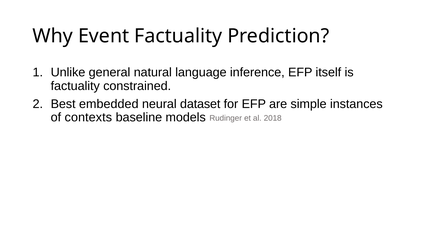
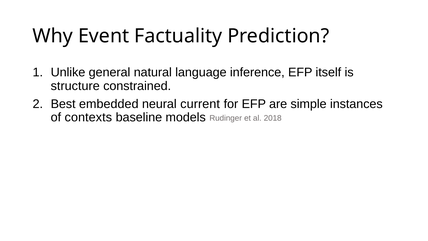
factuality at (75, 86): factuality -> structure
dataset: dataset -> current
